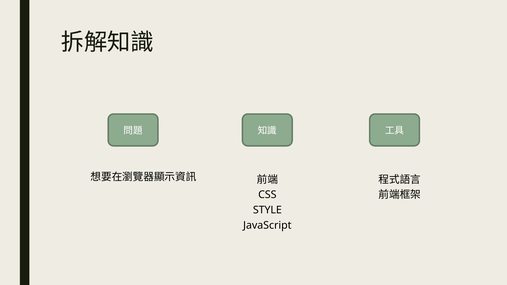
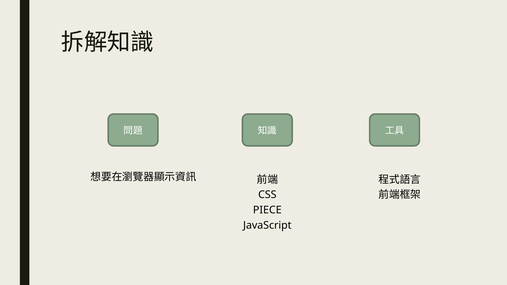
STYLE: STYLE -> PIECE
